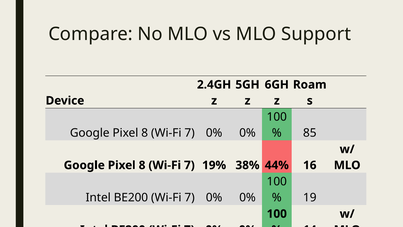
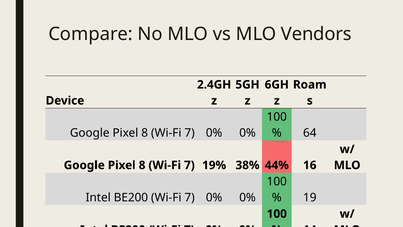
Support: Support -> Vendors
85: 85 -> 64
